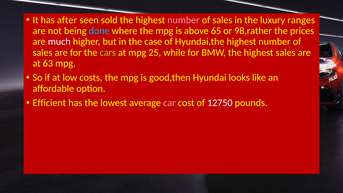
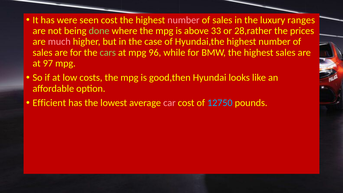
after: after -> were
seen sold: sold -> cost
done colour: light blue -> light green
65: 65 -> 33
98,rather: 98,rather -> 28,rather
much colour: white -> pink
25: 25 -> 96
63: 63 -> 97
12750 colour: white -> light blue
